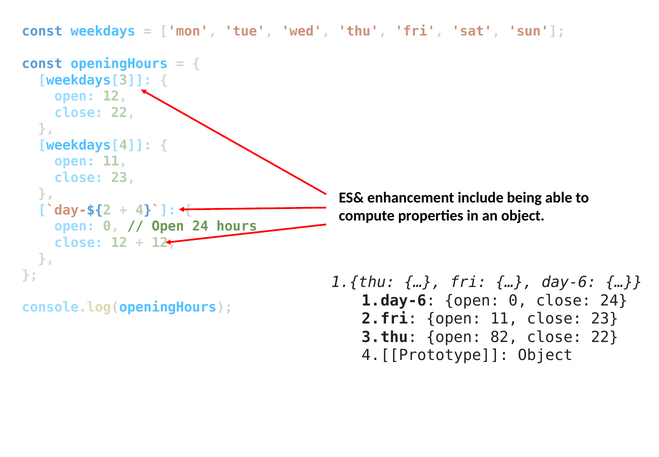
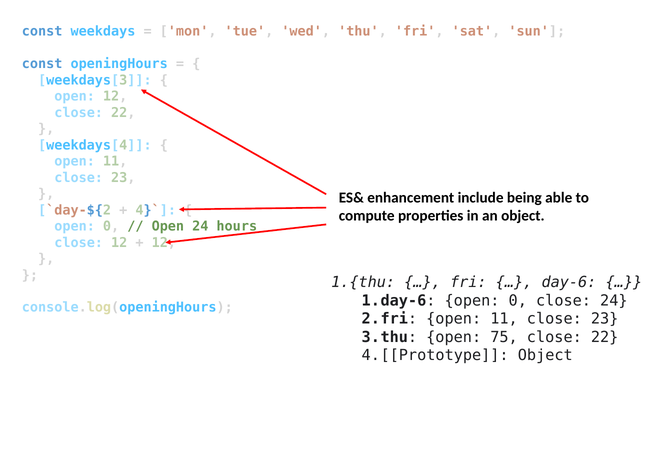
82: 82 -> 75
